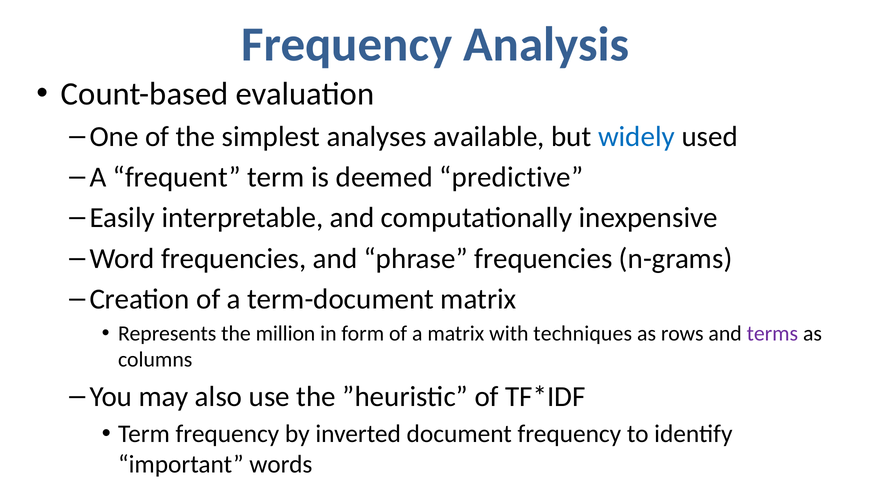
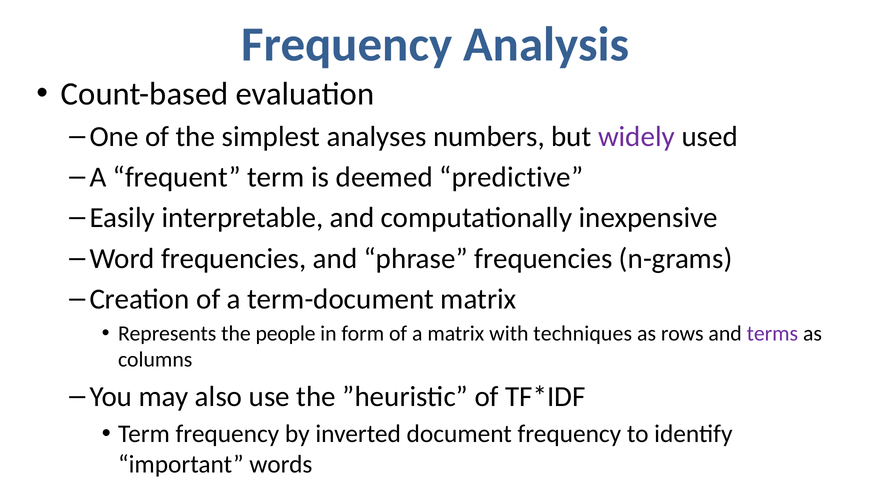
available: available -> numbers
widely colour: blue -> purple
million: million -> people
